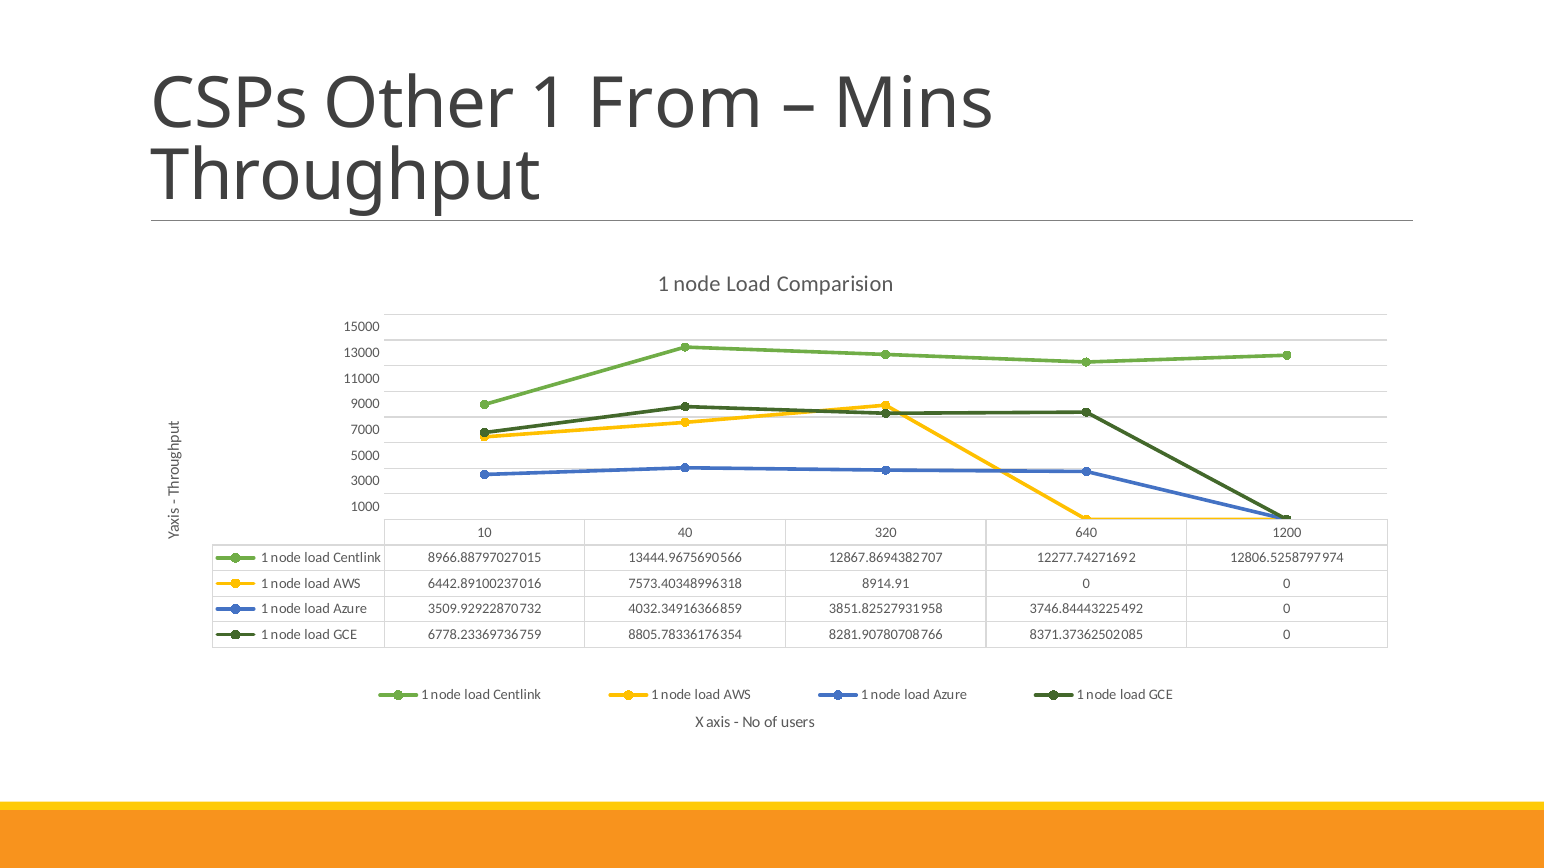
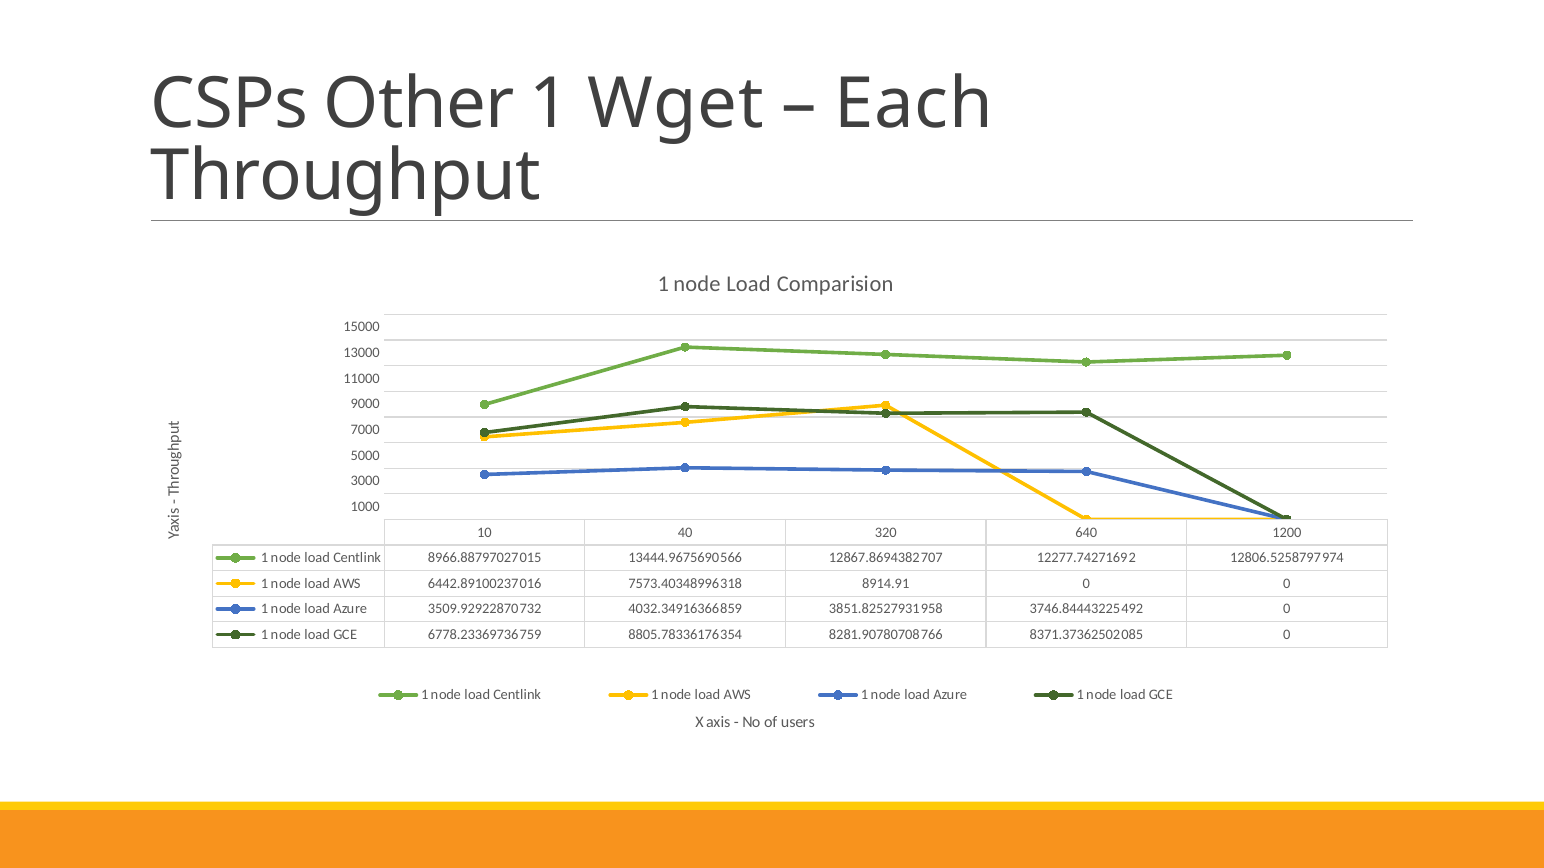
From: From -> Wget
Mins: Mins -> Each
